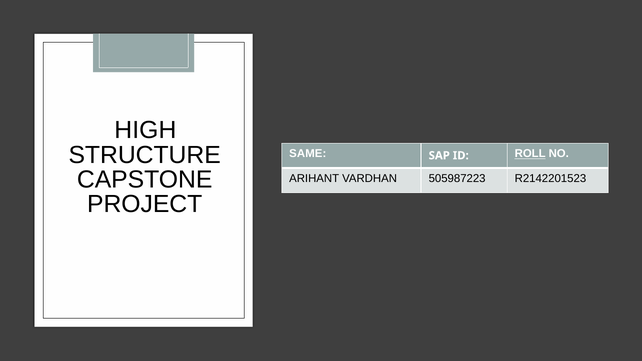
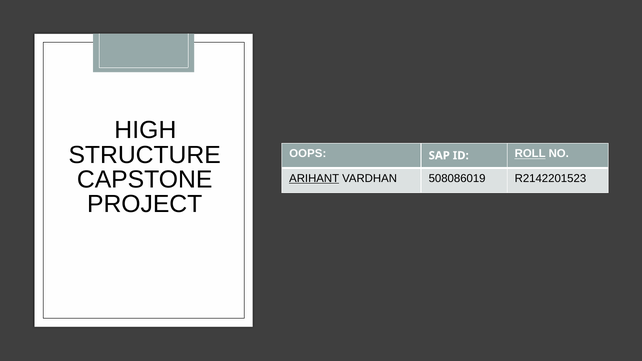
SAME: SAME -> OOPS
ARIHANT underline: none -> present
505987223: 505987223 -> 508086019
